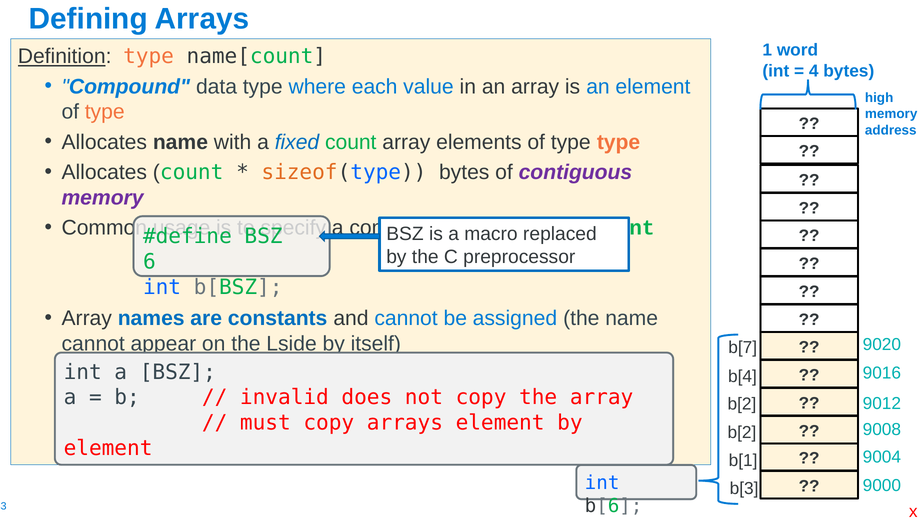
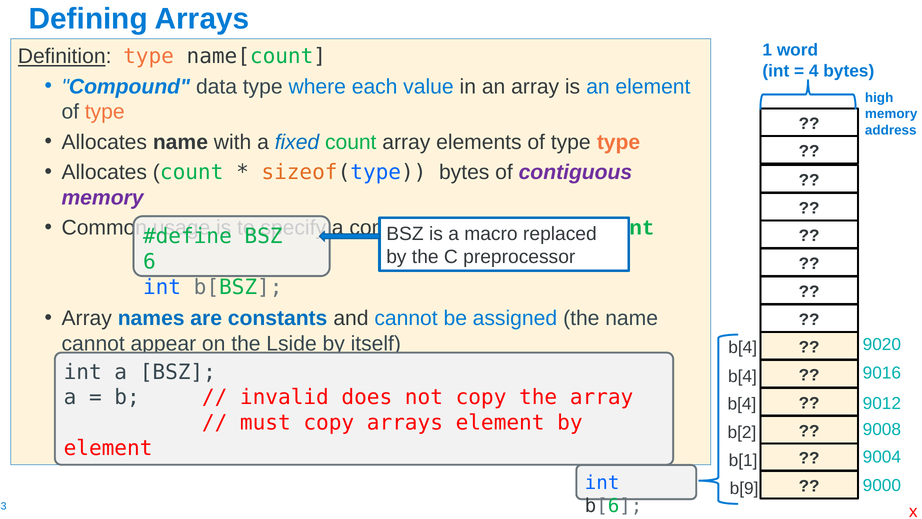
b[7 at (743, 347): b[7 -> b[4
b[2 at (742, 404): b[2 -> b[4
b[3: b[3 -> b[9
